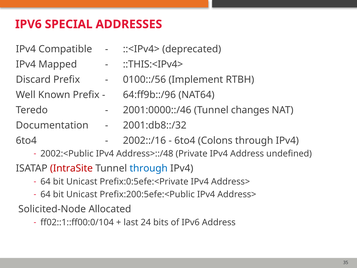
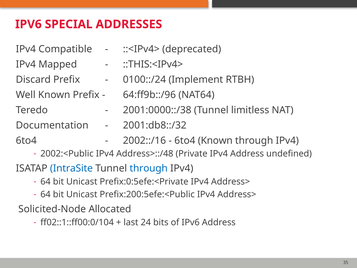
0100::/56: 0100::/56 -> 0100::/24
2001:0000::/46: 2001:0000::/46 -> 2001:0000::/38
changes: changes -> limitless
6to4 Colons: Colons -> Known
IntraSite colour: red -> blue
